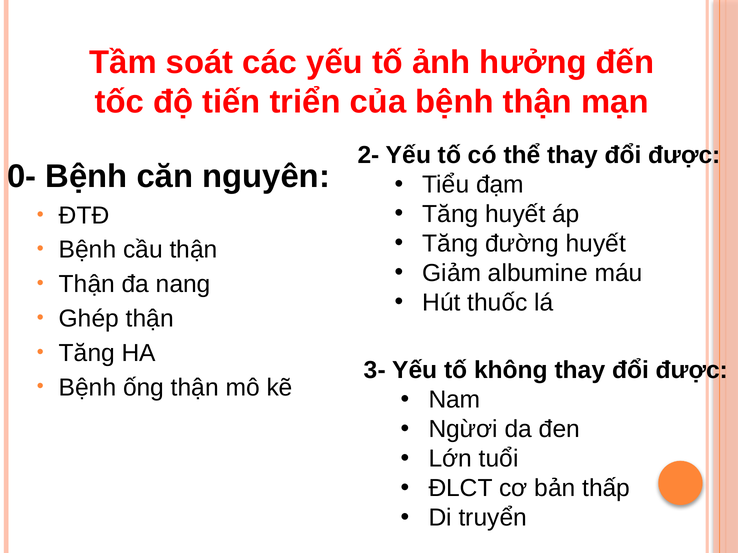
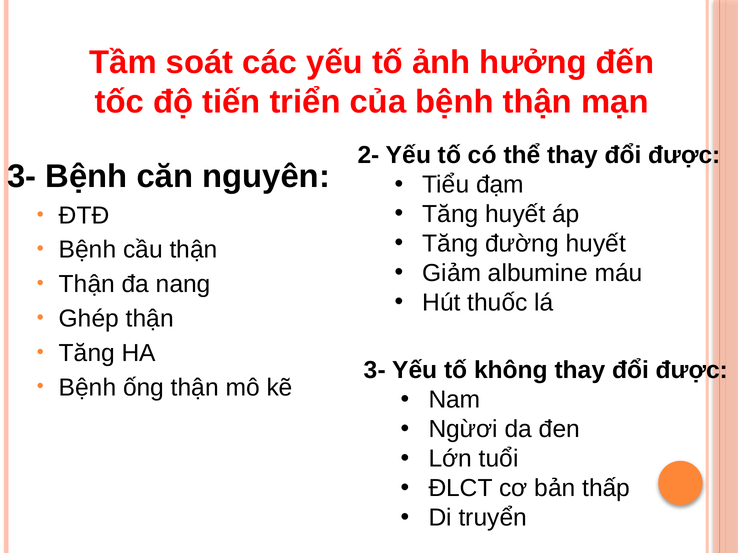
0- at (22, 177): 0- -> 3-
